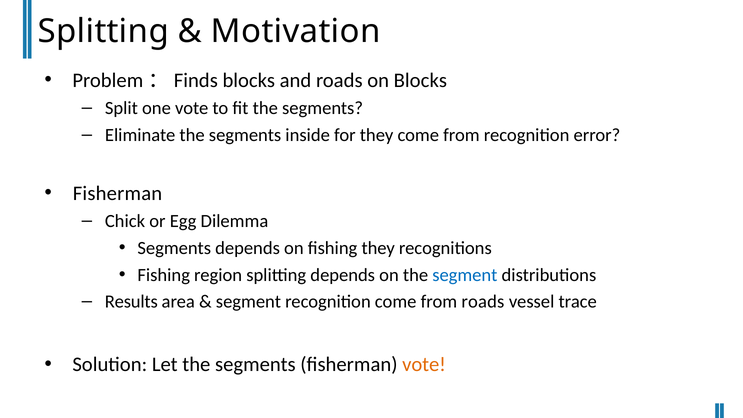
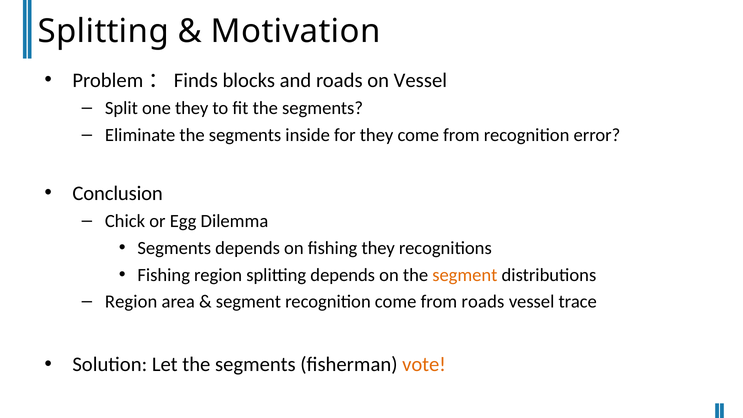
on Blocks: Blocks -> Vessel
one vote: vote -> they
Fisherman at (117, 193): Fisherman -> Conclusion
segment at (465, 275) colour: blue -> orange
Results at (131, 302): Results -> Region
